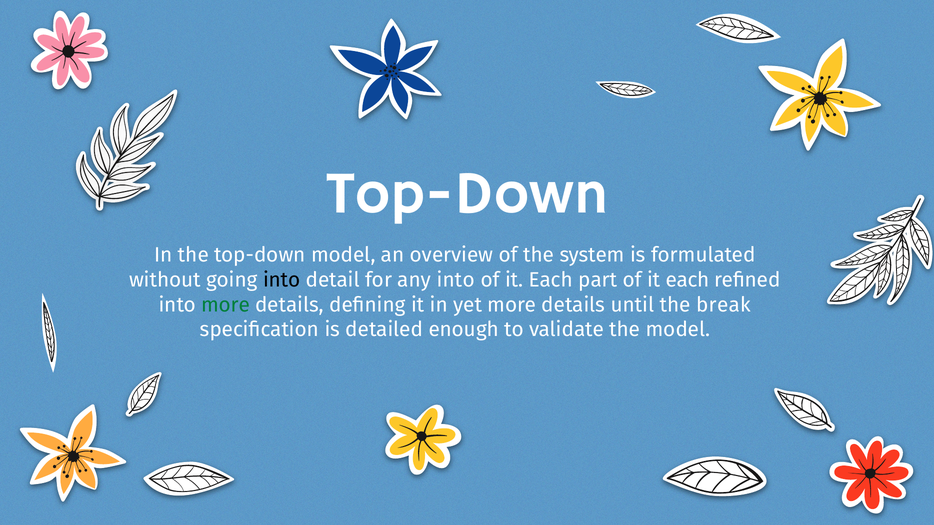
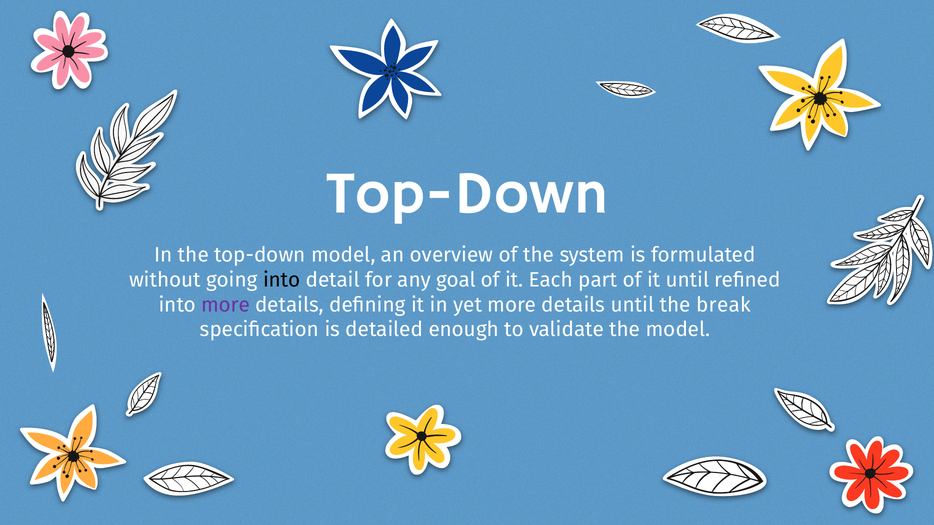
any into: into -> goal
part of it each: each -> until
more at (226, 305) colour: green -> purple
